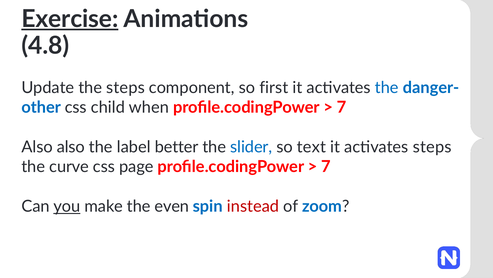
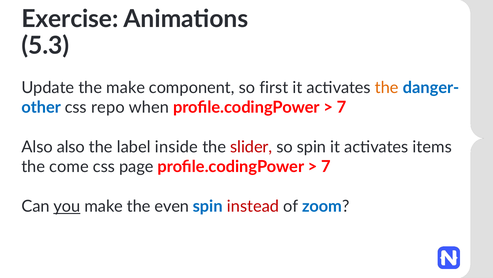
Exercise underline: present -> none
4.8: 4.8 -> 5.3
the steps: steps -> make
the at (387, 87) colour: blue -> orange
child: child -> repo
better: better -> inside
slider colour: blue -> red
so text: text -> spin
activates steps: steps -> items
curve: curve -> come
